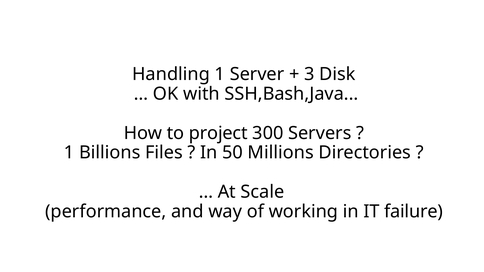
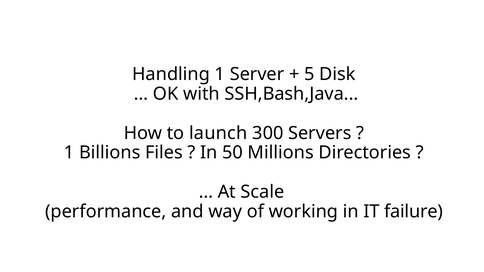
3: 3 -> 5
project: project -> launch
